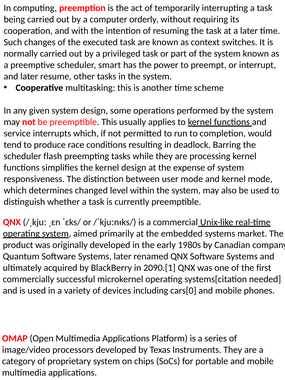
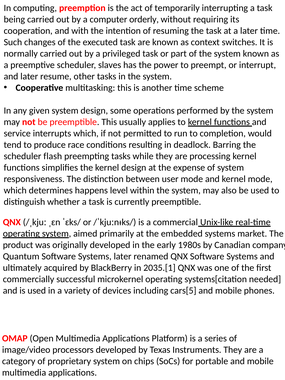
smart: smart -> slaves
changed: changed -> happens
2090.[1: 2090.[1 -> 2035.[1
cars[0: cars[0 -> cars[5
